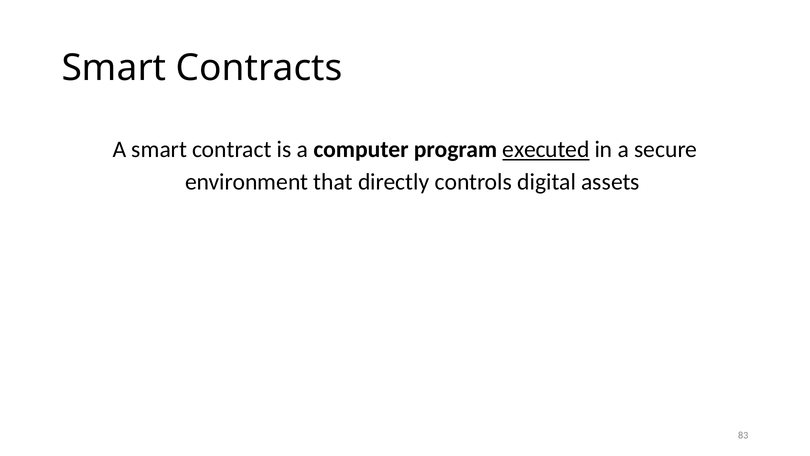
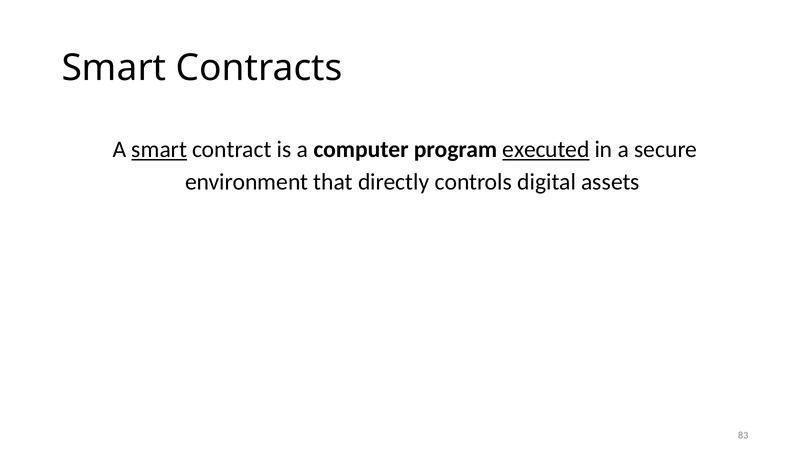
smart at (159, 149) underline: none -> present
